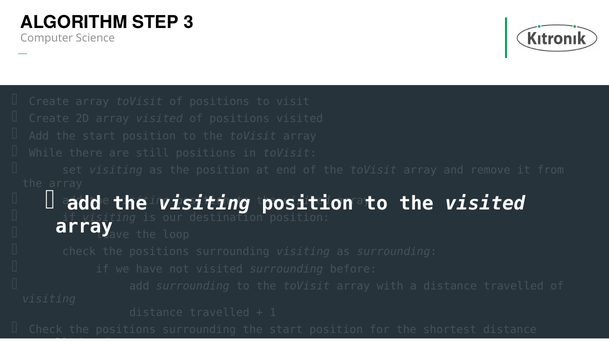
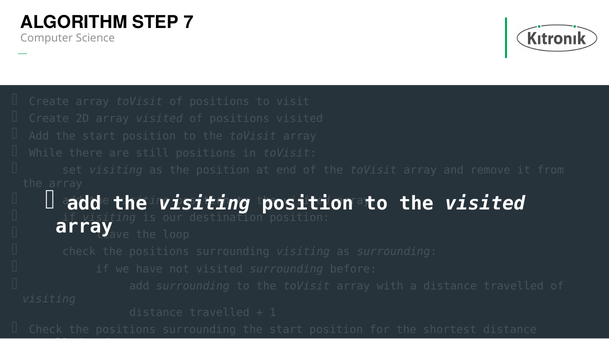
3: 3 -> 7
